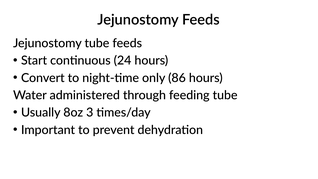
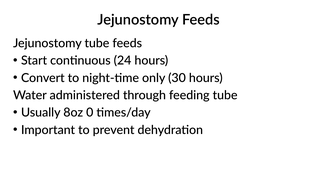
86: 86 -> 30
3: 3 -> 0
